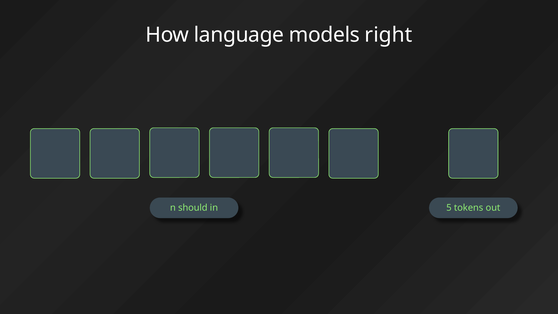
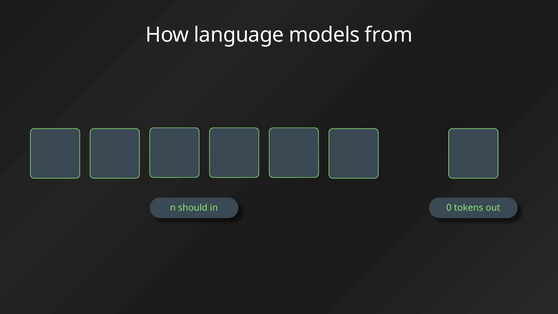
right: right -> from
5: 5 -> 0
